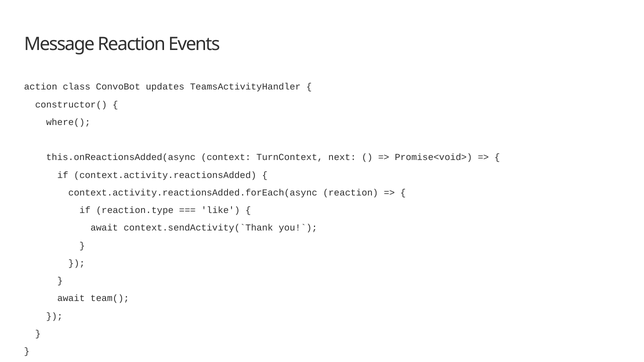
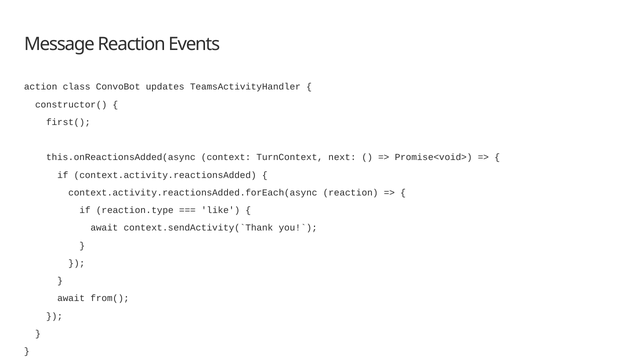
where(: where( -> first(
team(: team( -> from(
